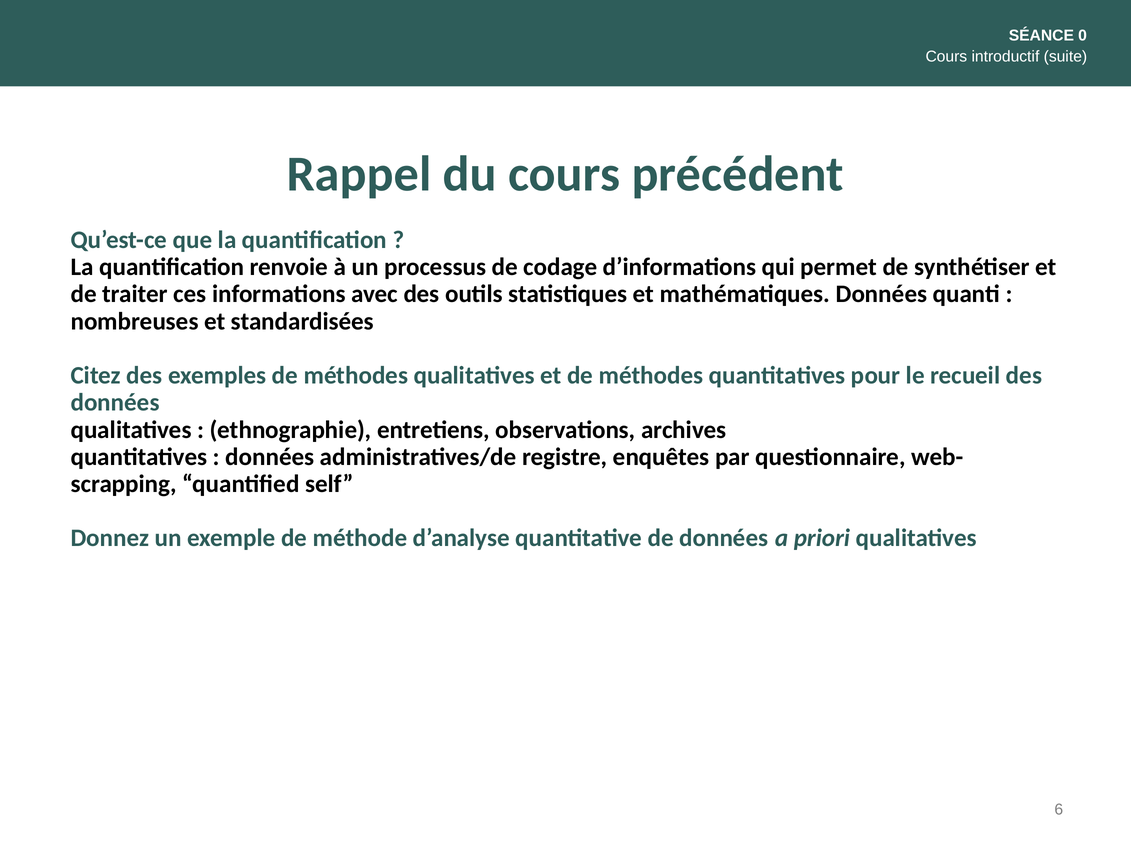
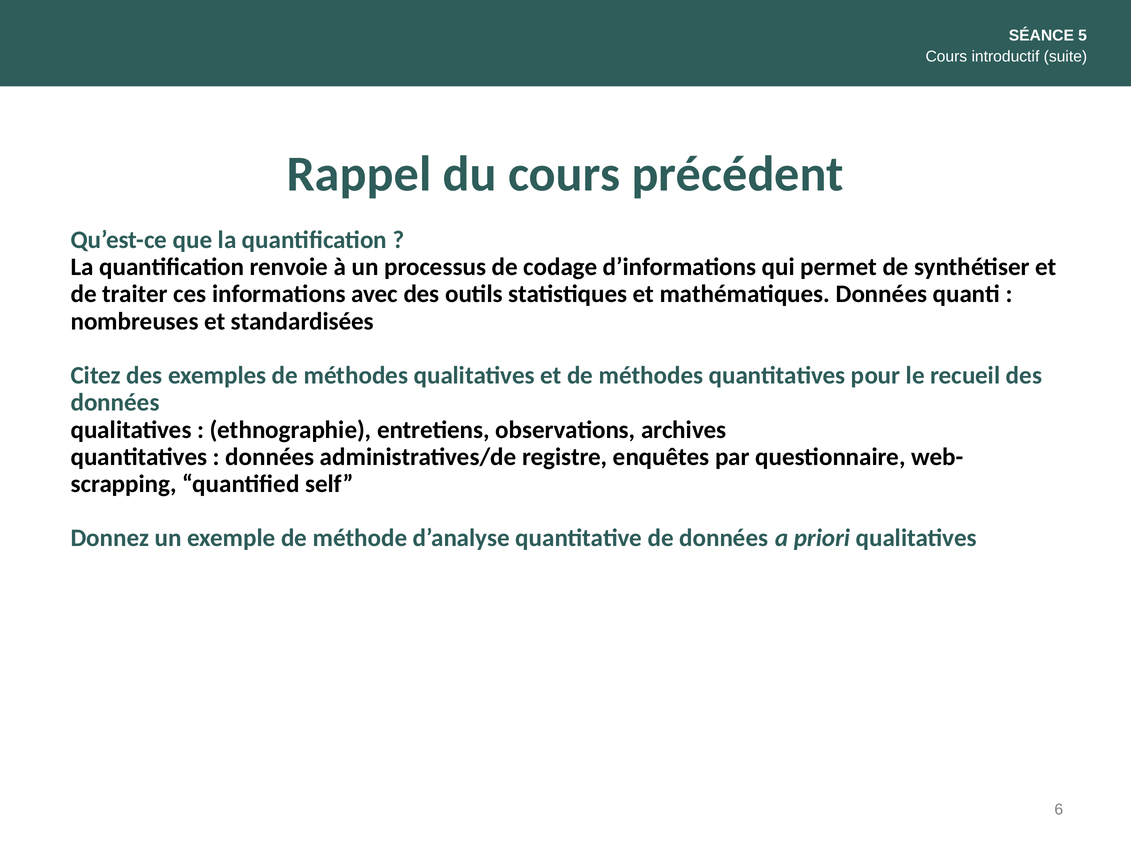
0: 0 -> 5
